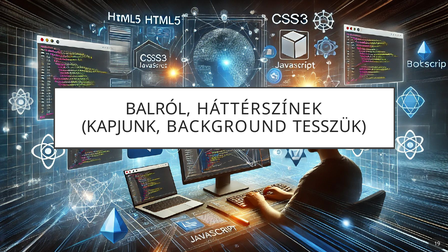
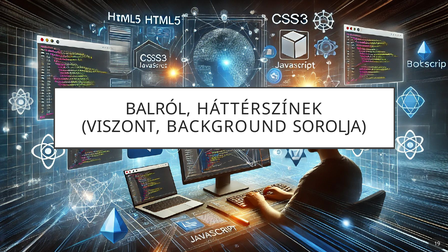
KAPJUNK: KAPJUNK -> VISZONT
TESSZÜK: TESSZÜK -> SOROLJA
